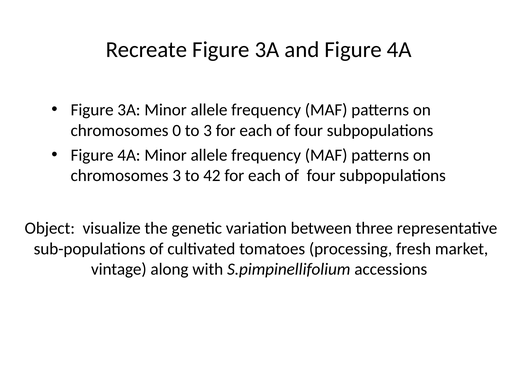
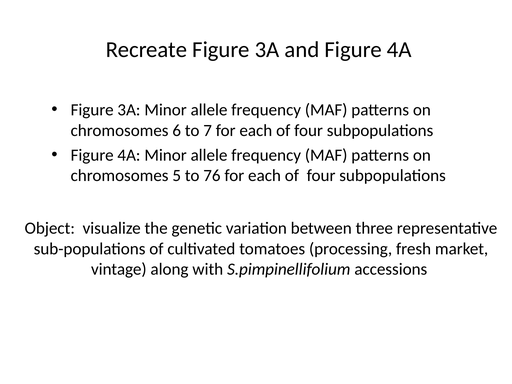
0: 0 -> 6
to 3: 3 -> 7
chromosomes 3: 3 -> 5
42: 42 -> 76
